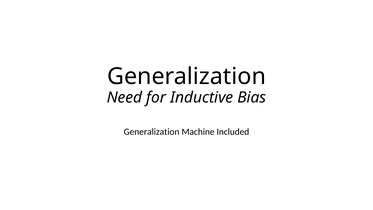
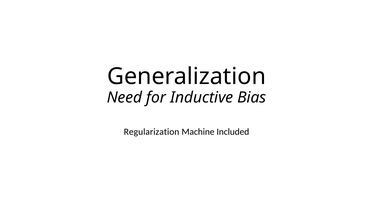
Generalization at (152, 132): Generalization -> Regularization
